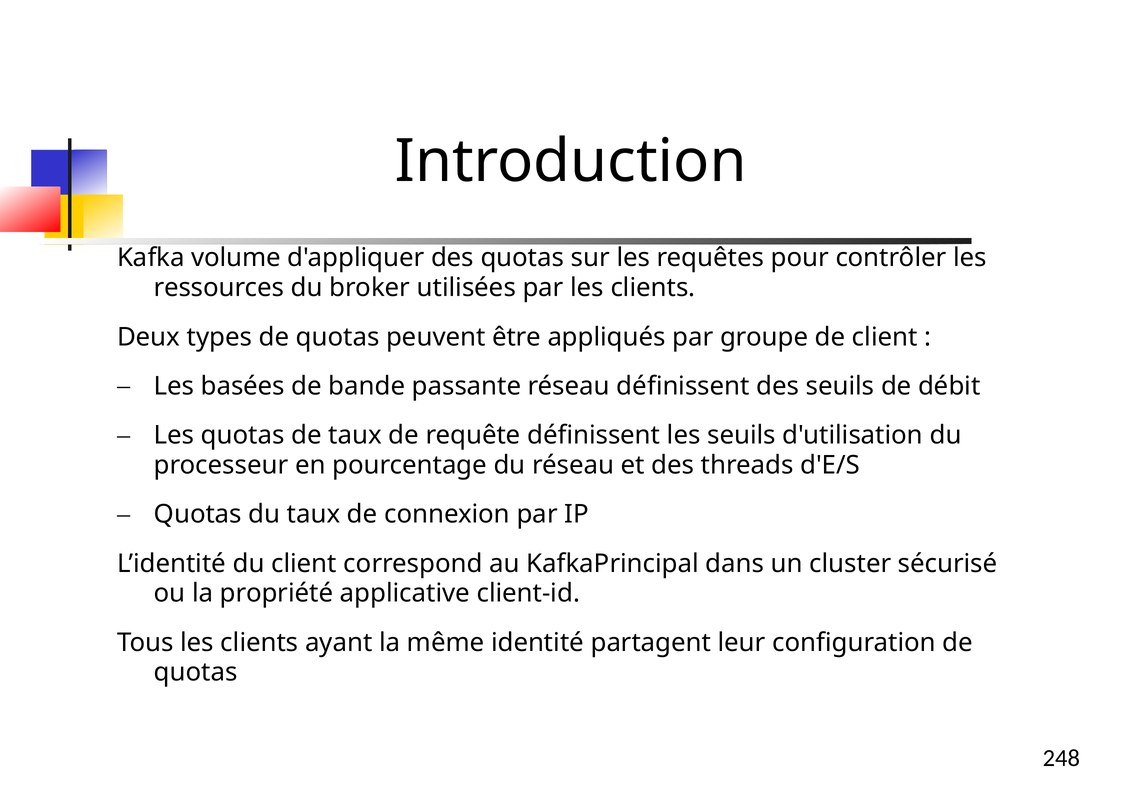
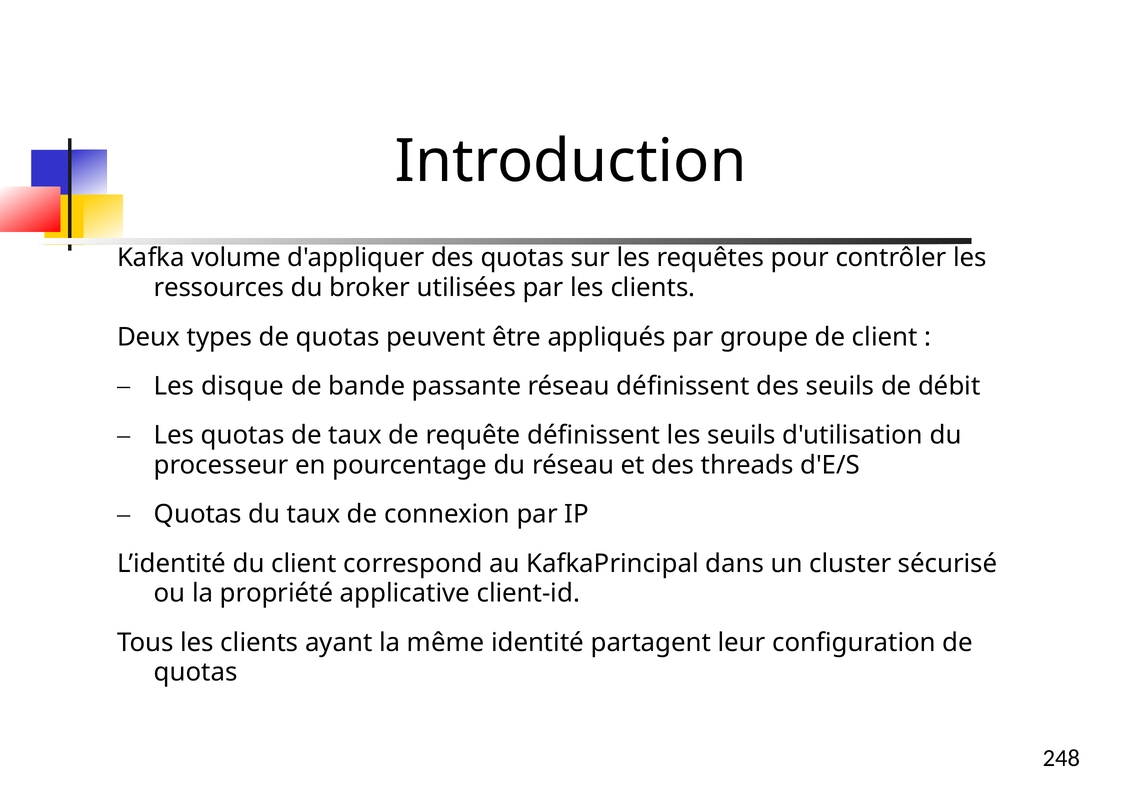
basées: basées -> disque
